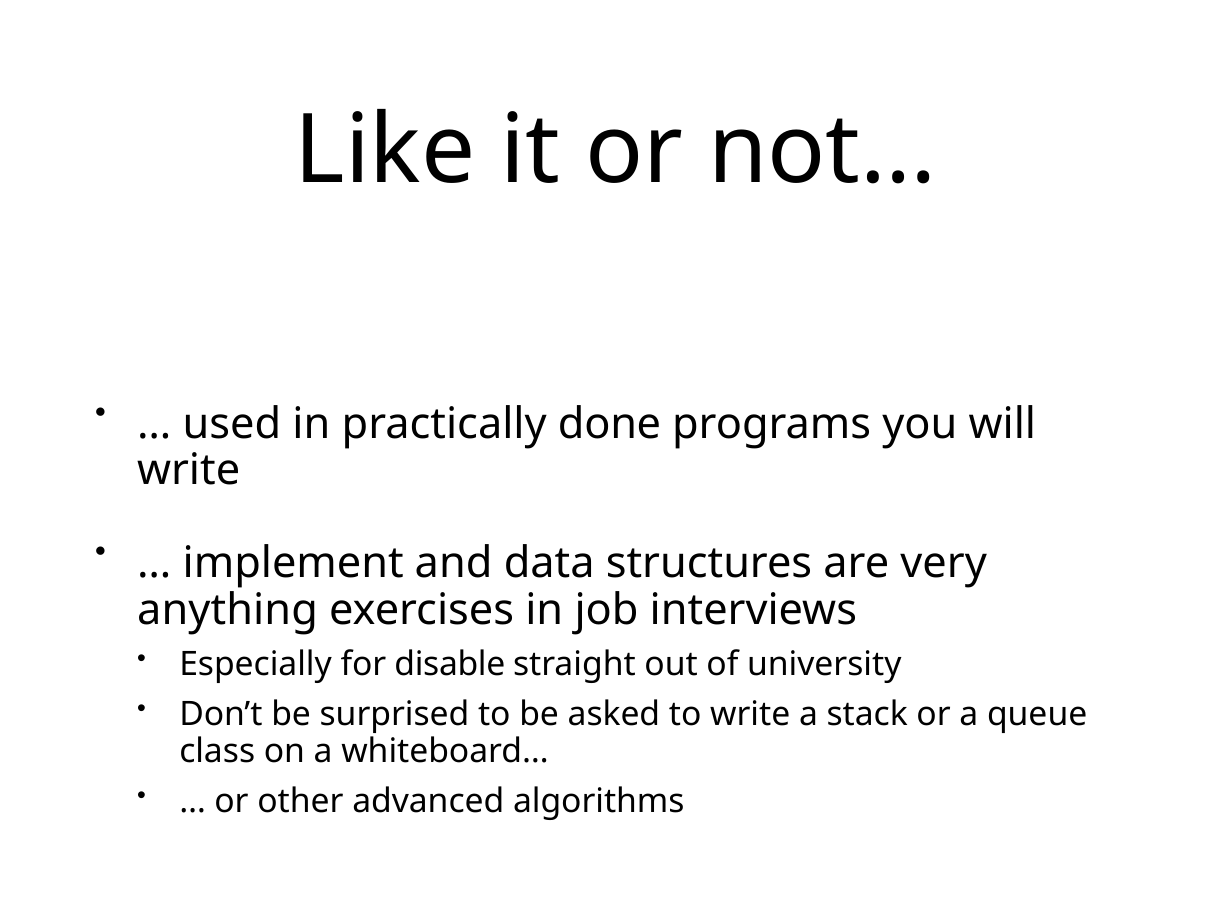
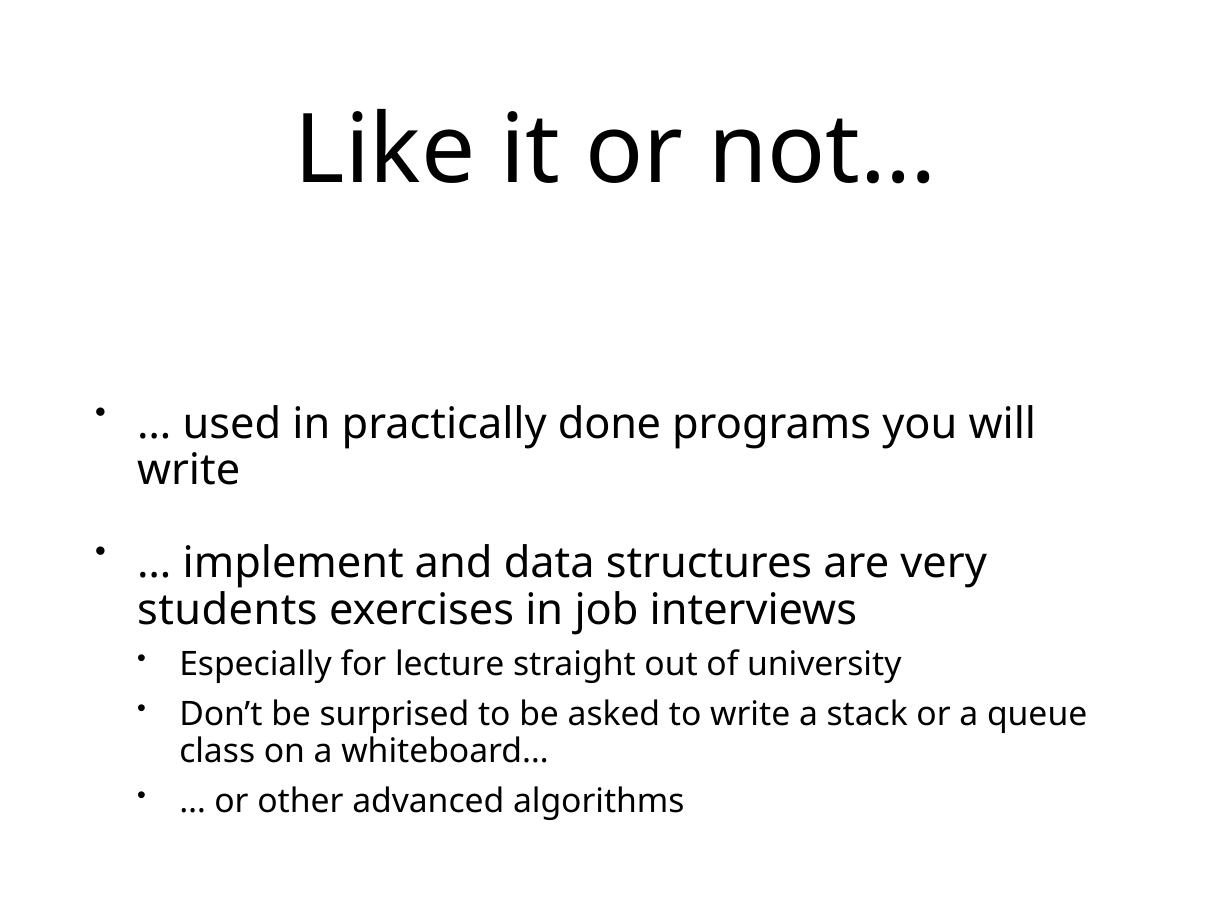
anything: anything -> students
disable: disable -> lecture
